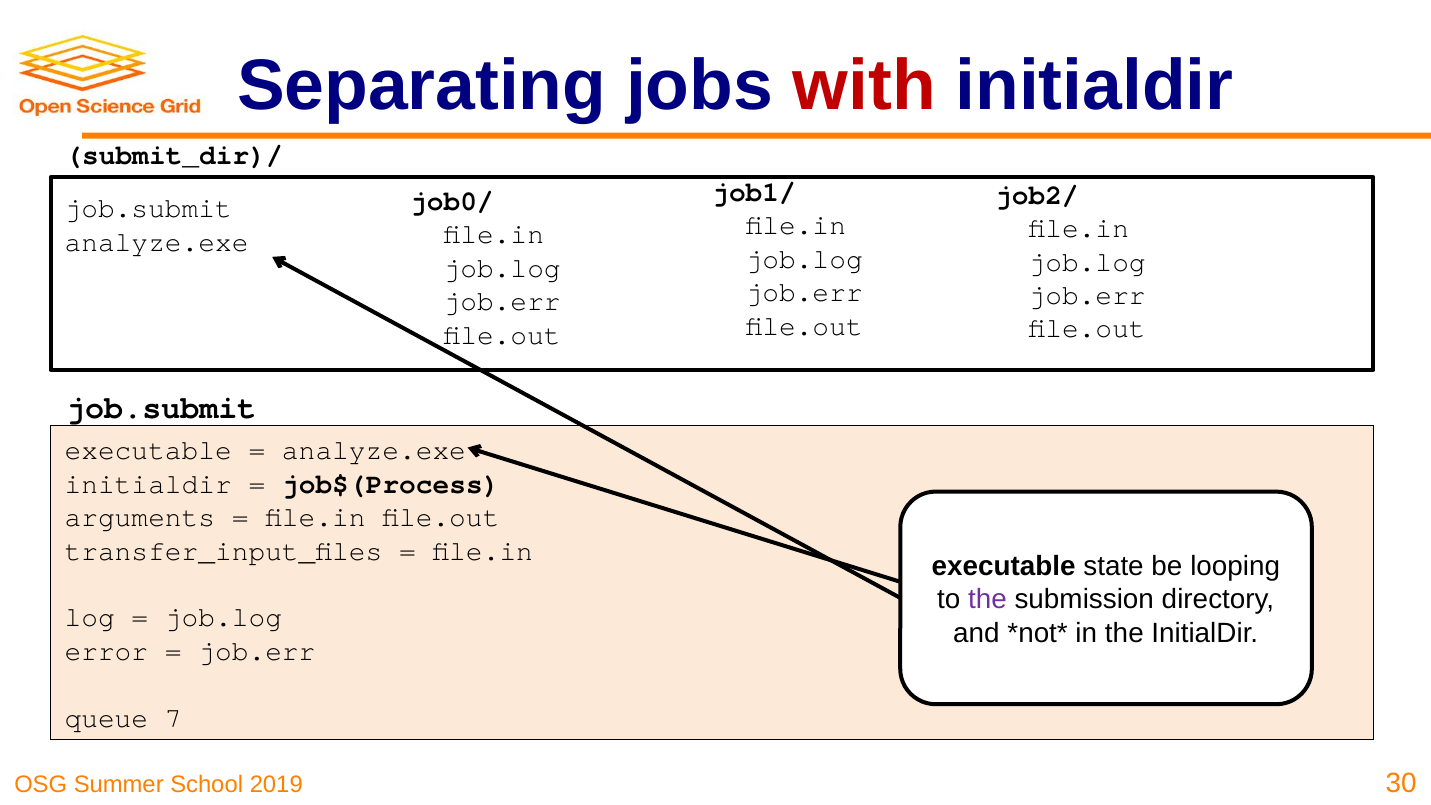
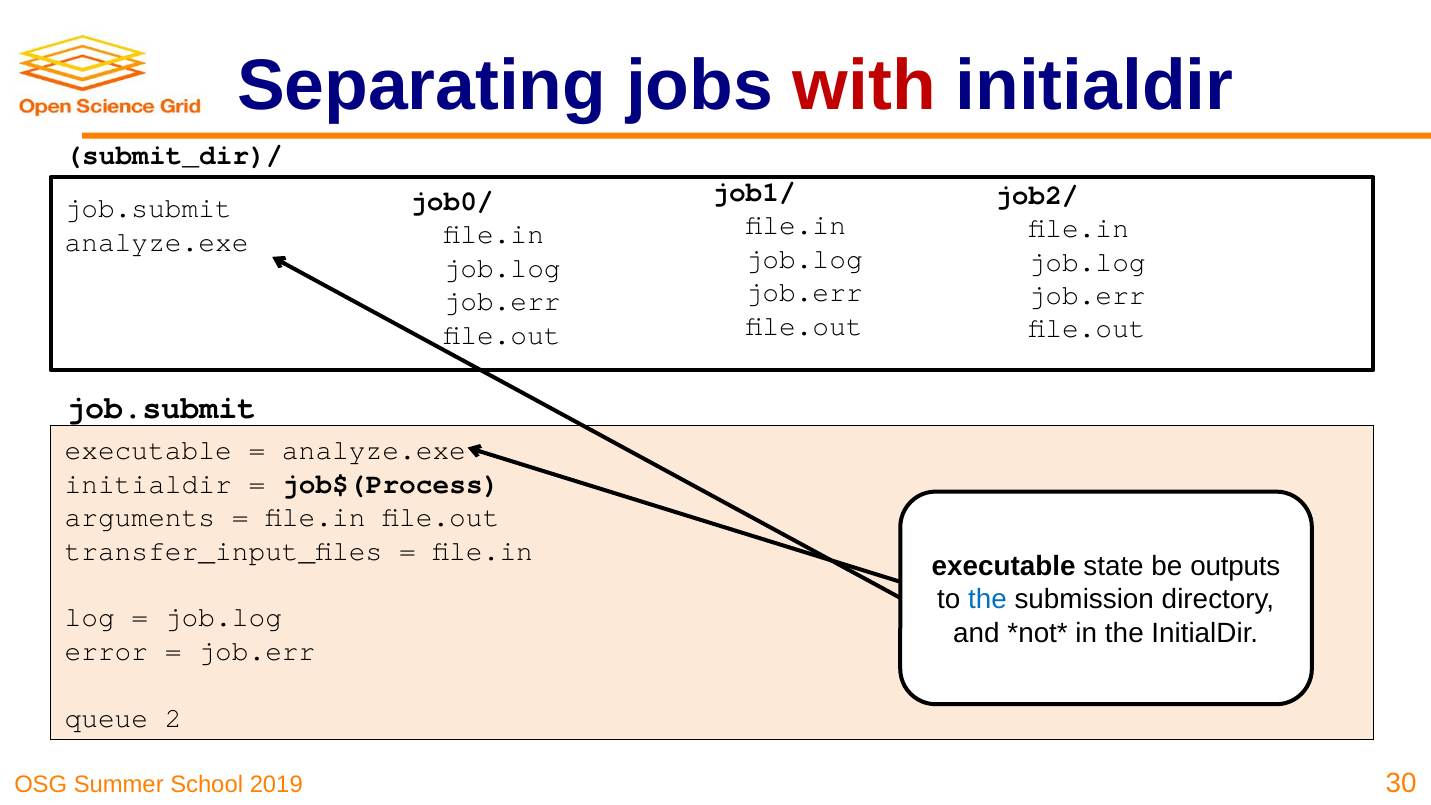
looping: looping -> outputs
the at (987, 600) colour: purple -> blue
7: 7 -> 2
